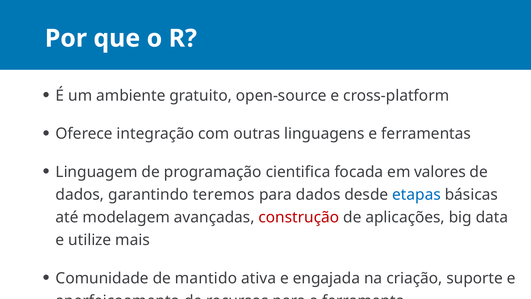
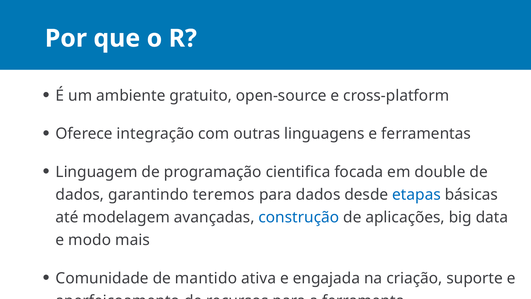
valores: valores -> double
construção colour: red -> blue
utilize: utilize -> modo
